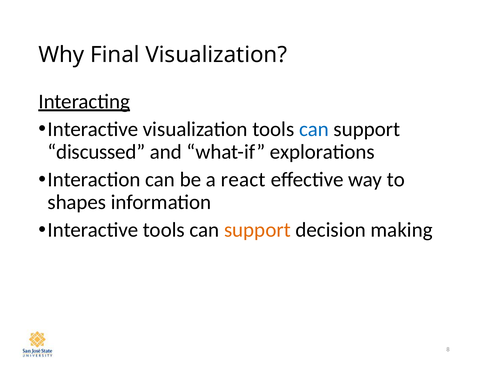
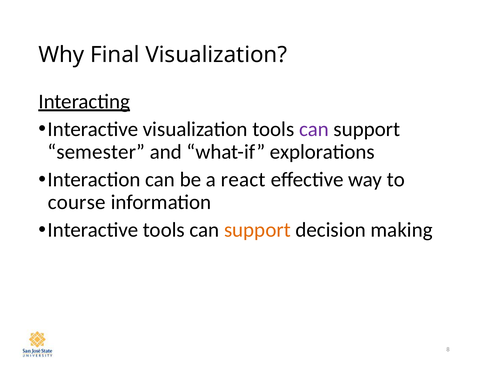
can at (314, 129) colour: blue -> purple
discussed: discussed -> semester
shapes: shapes -> course
